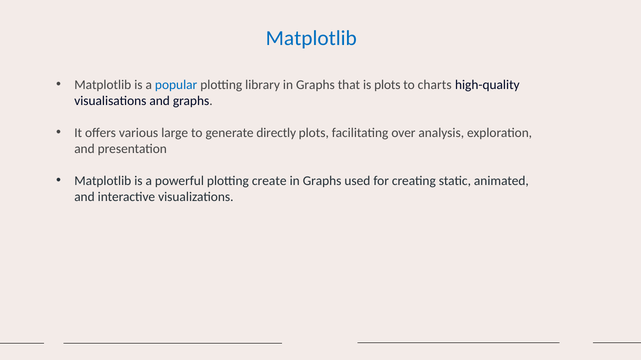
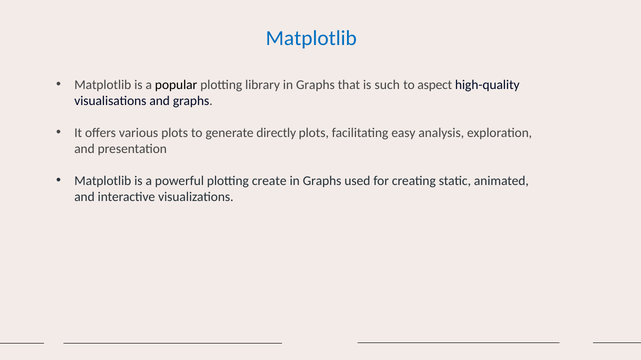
popular colour: blue -> black
is plots: plots -> such
charts: charts -> aspect
various large: large -> plots
over: over -> easy
